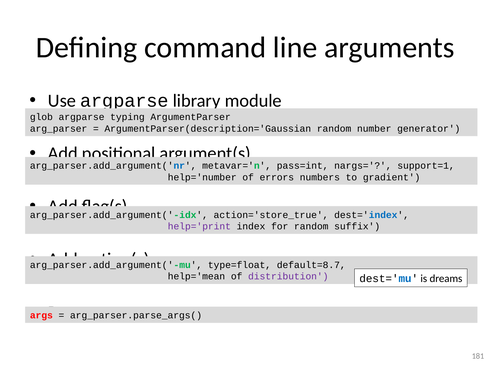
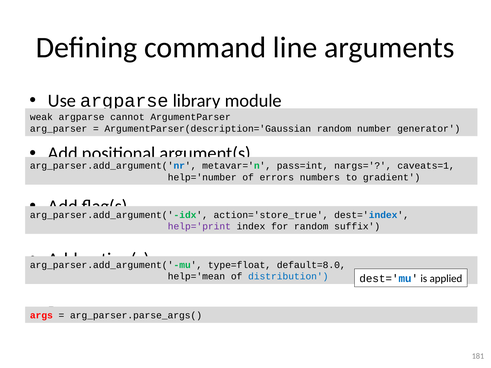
glob: glob -> weak
typing: typing -> cannot
support=1: support=1 -> caveats=1
default=8.7: default=8.7 -> default=8.0
distribution colour: purple -> blue
dreams: dreams -> applied
